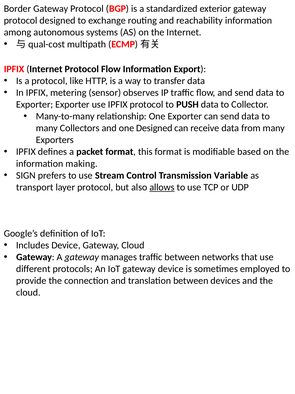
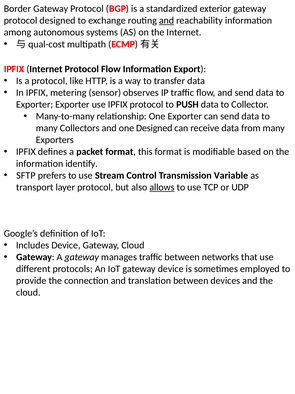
and at (167, 20) underline: none -> present
making: making -> identify
SIGN: SIGN -> SFTP
